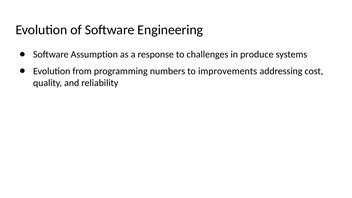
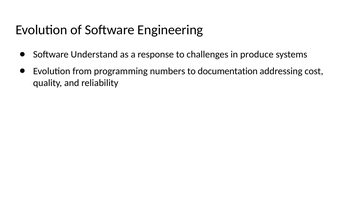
Assumption: Assumption -> Understand
improvements: improvements -> documentation
